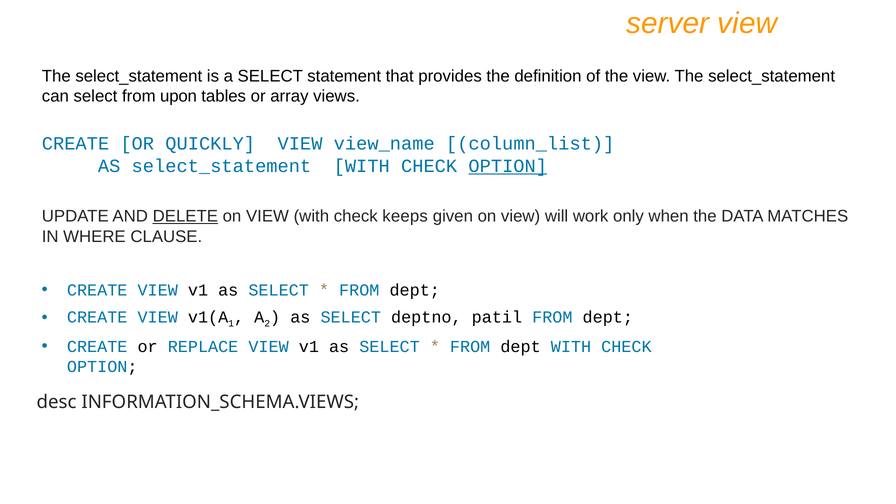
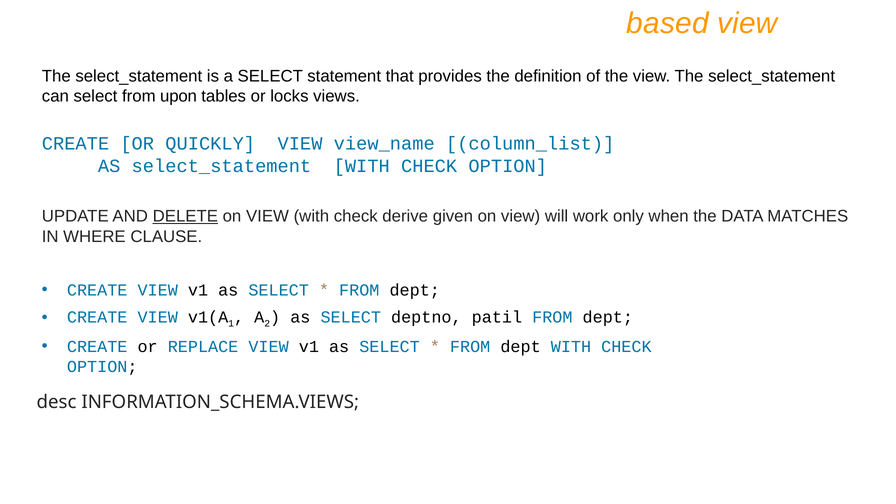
server: server -> based
array: array -> locks
OPTION at (508, 166) underline: present -> none
keeps: keeps -> derive
